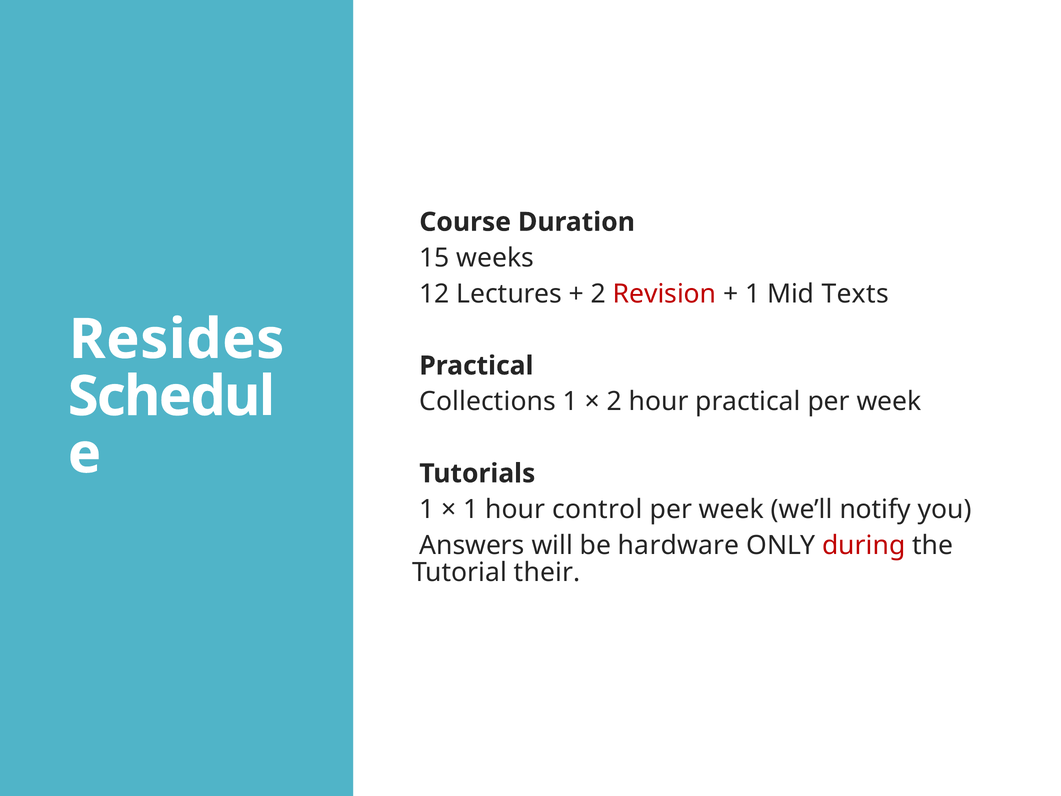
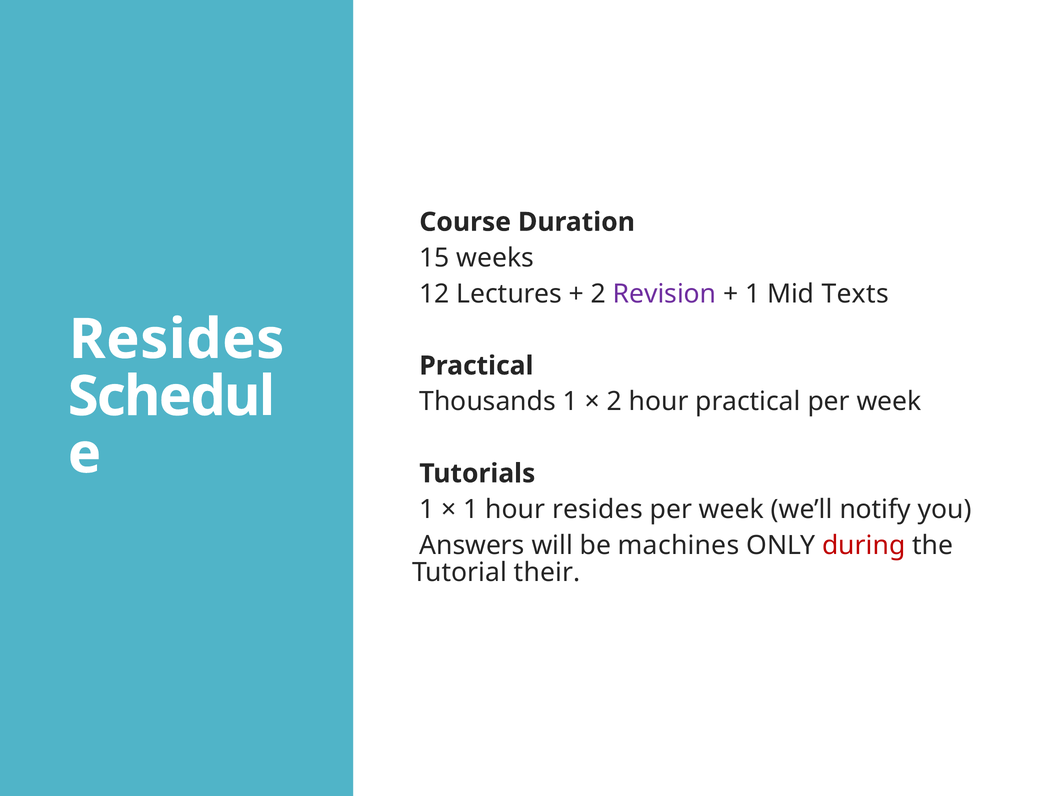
Revision colour: red -> purple
Collections: Collections -> Thousands
hour control: control -> resides
hardware: hardware -> machines
